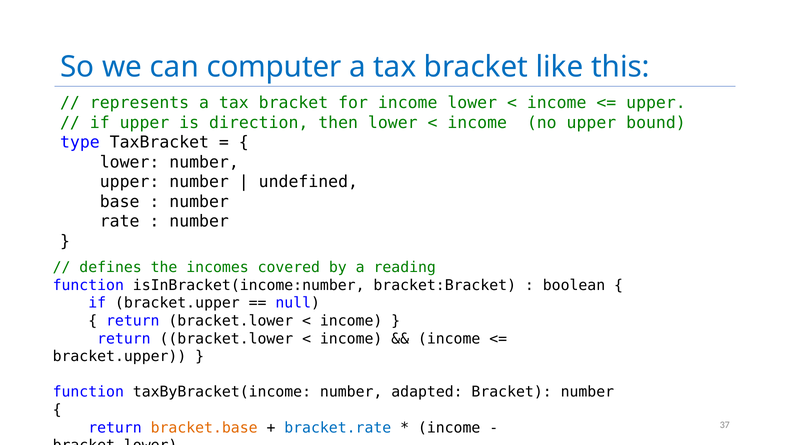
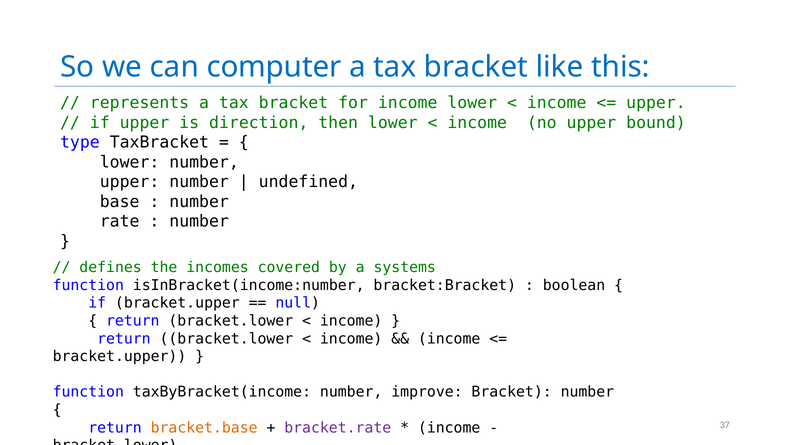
reading: reading -> systems
adapted: adapted -> improve
bracket.rate colour: blue -> purple
